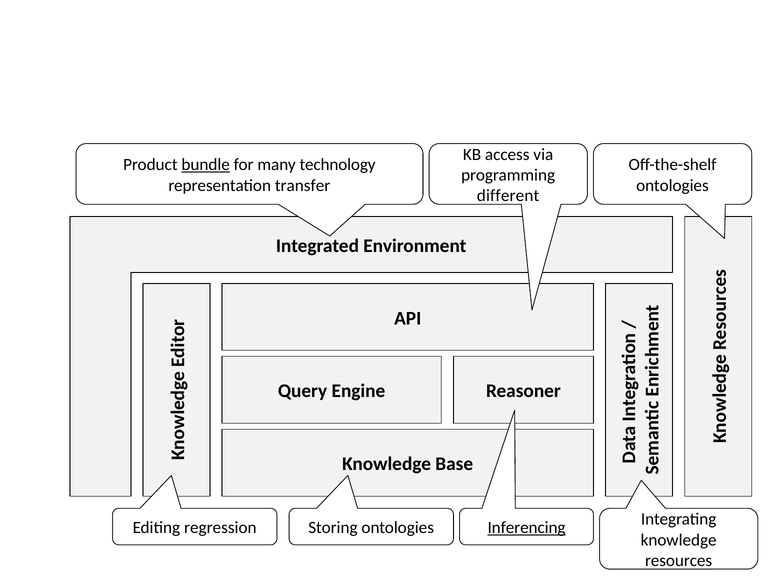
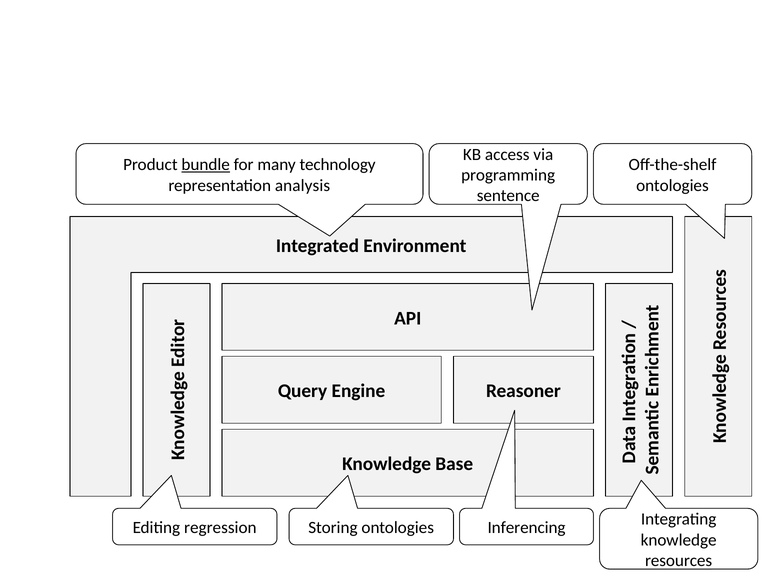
transfer: transfer -> analysis
different: different -> sentence
Inferencing underline: present -> none
